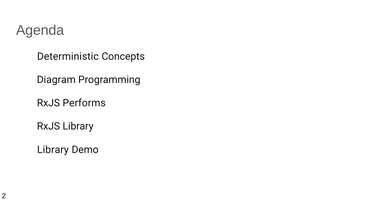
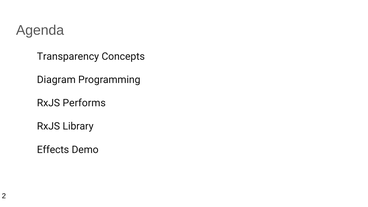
Deterministic: Deterministic -> Transparency
Library at (53, 150): Library -> Effects
